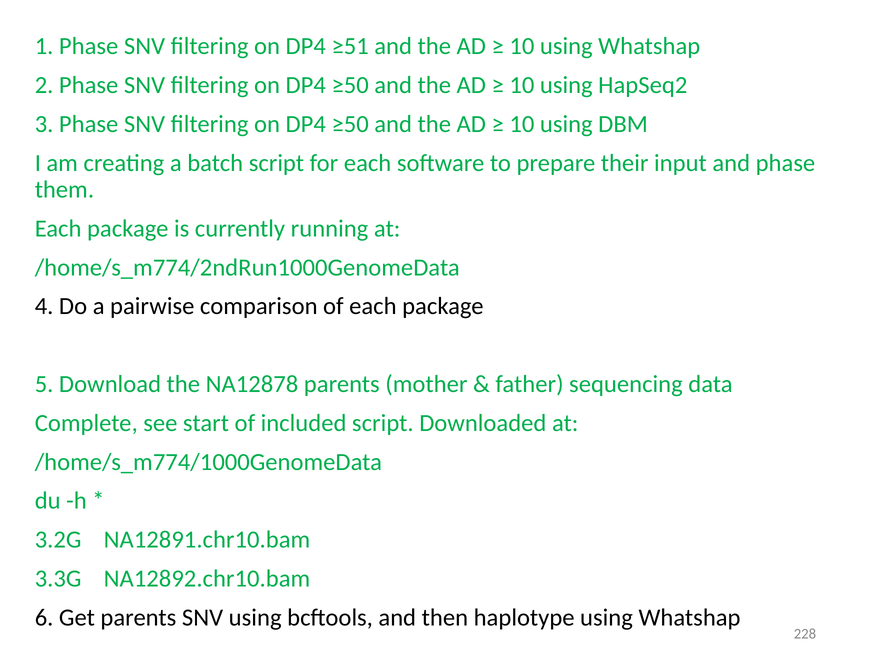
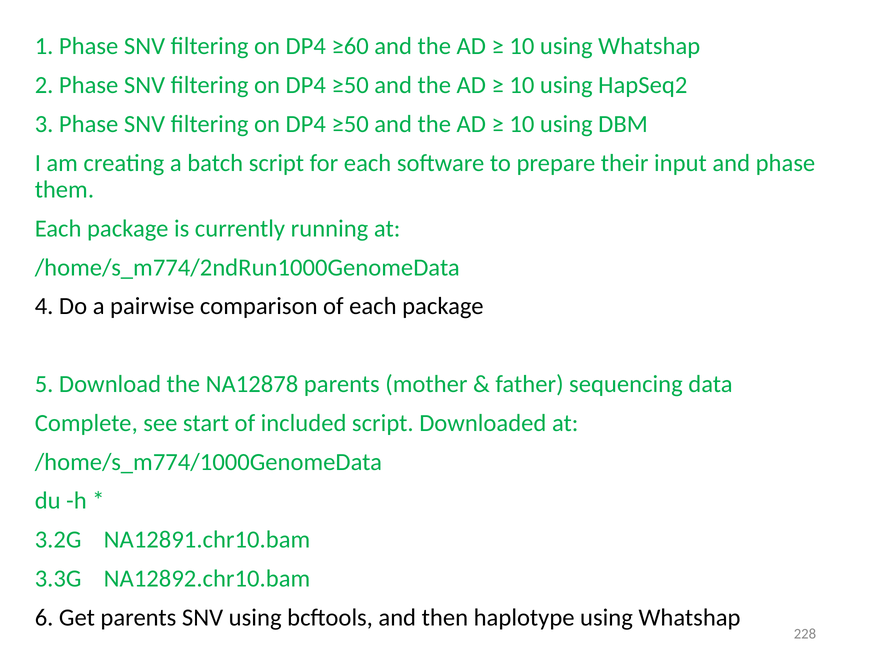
≥51: ≥51 -> ≥60
